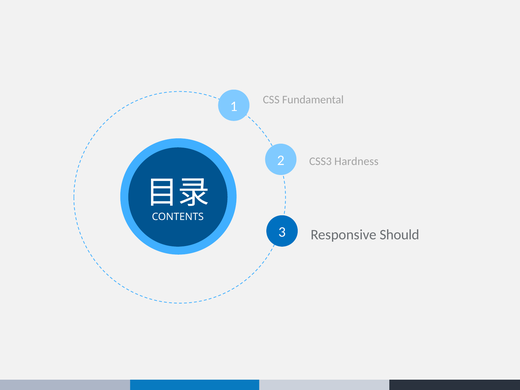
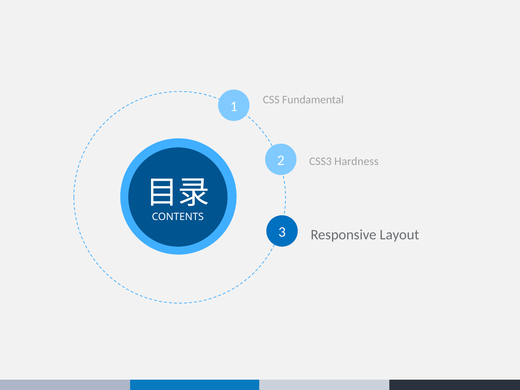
Should: Should -> Layout
